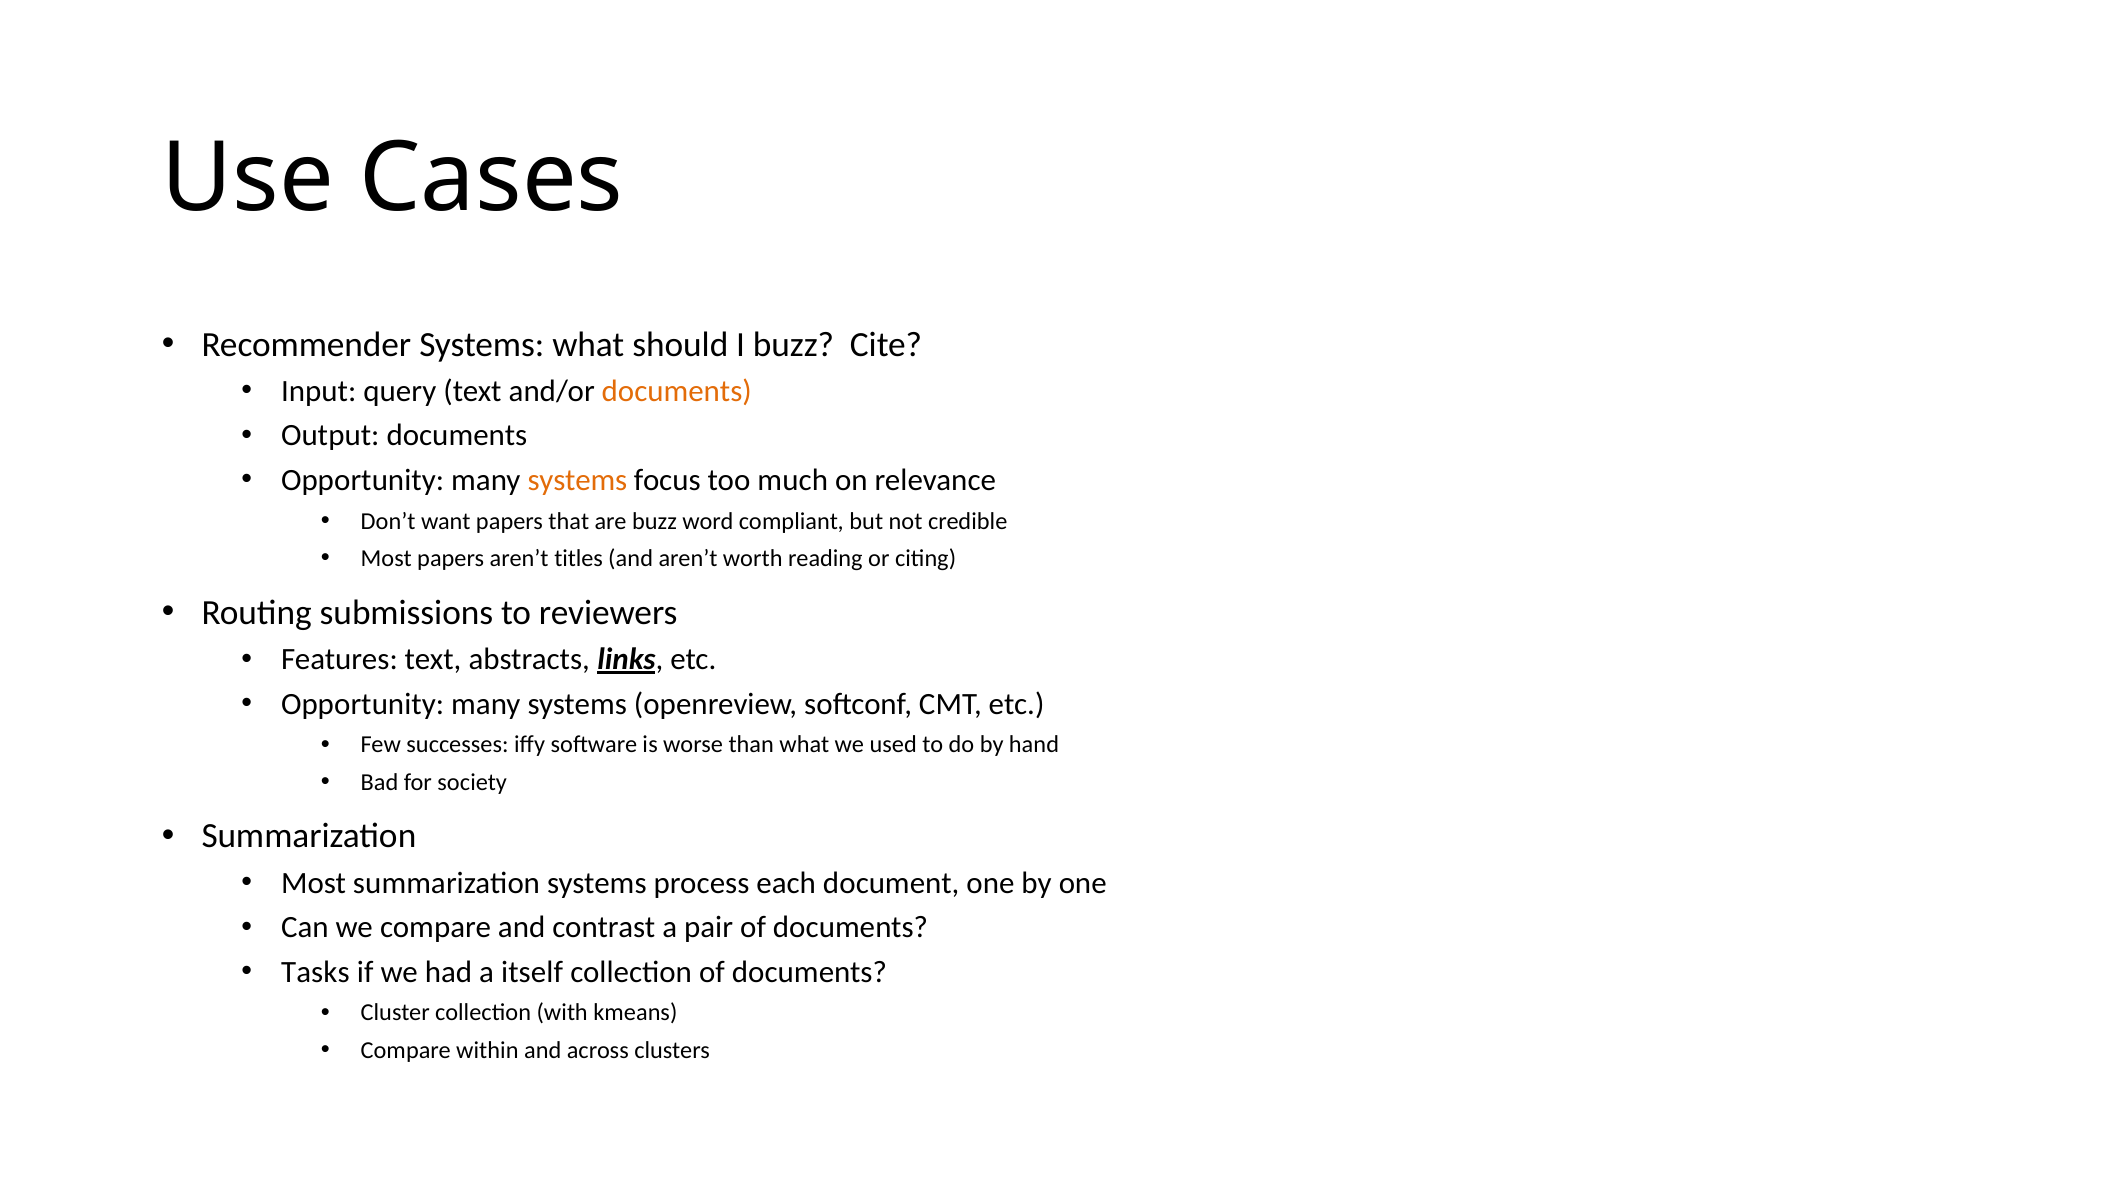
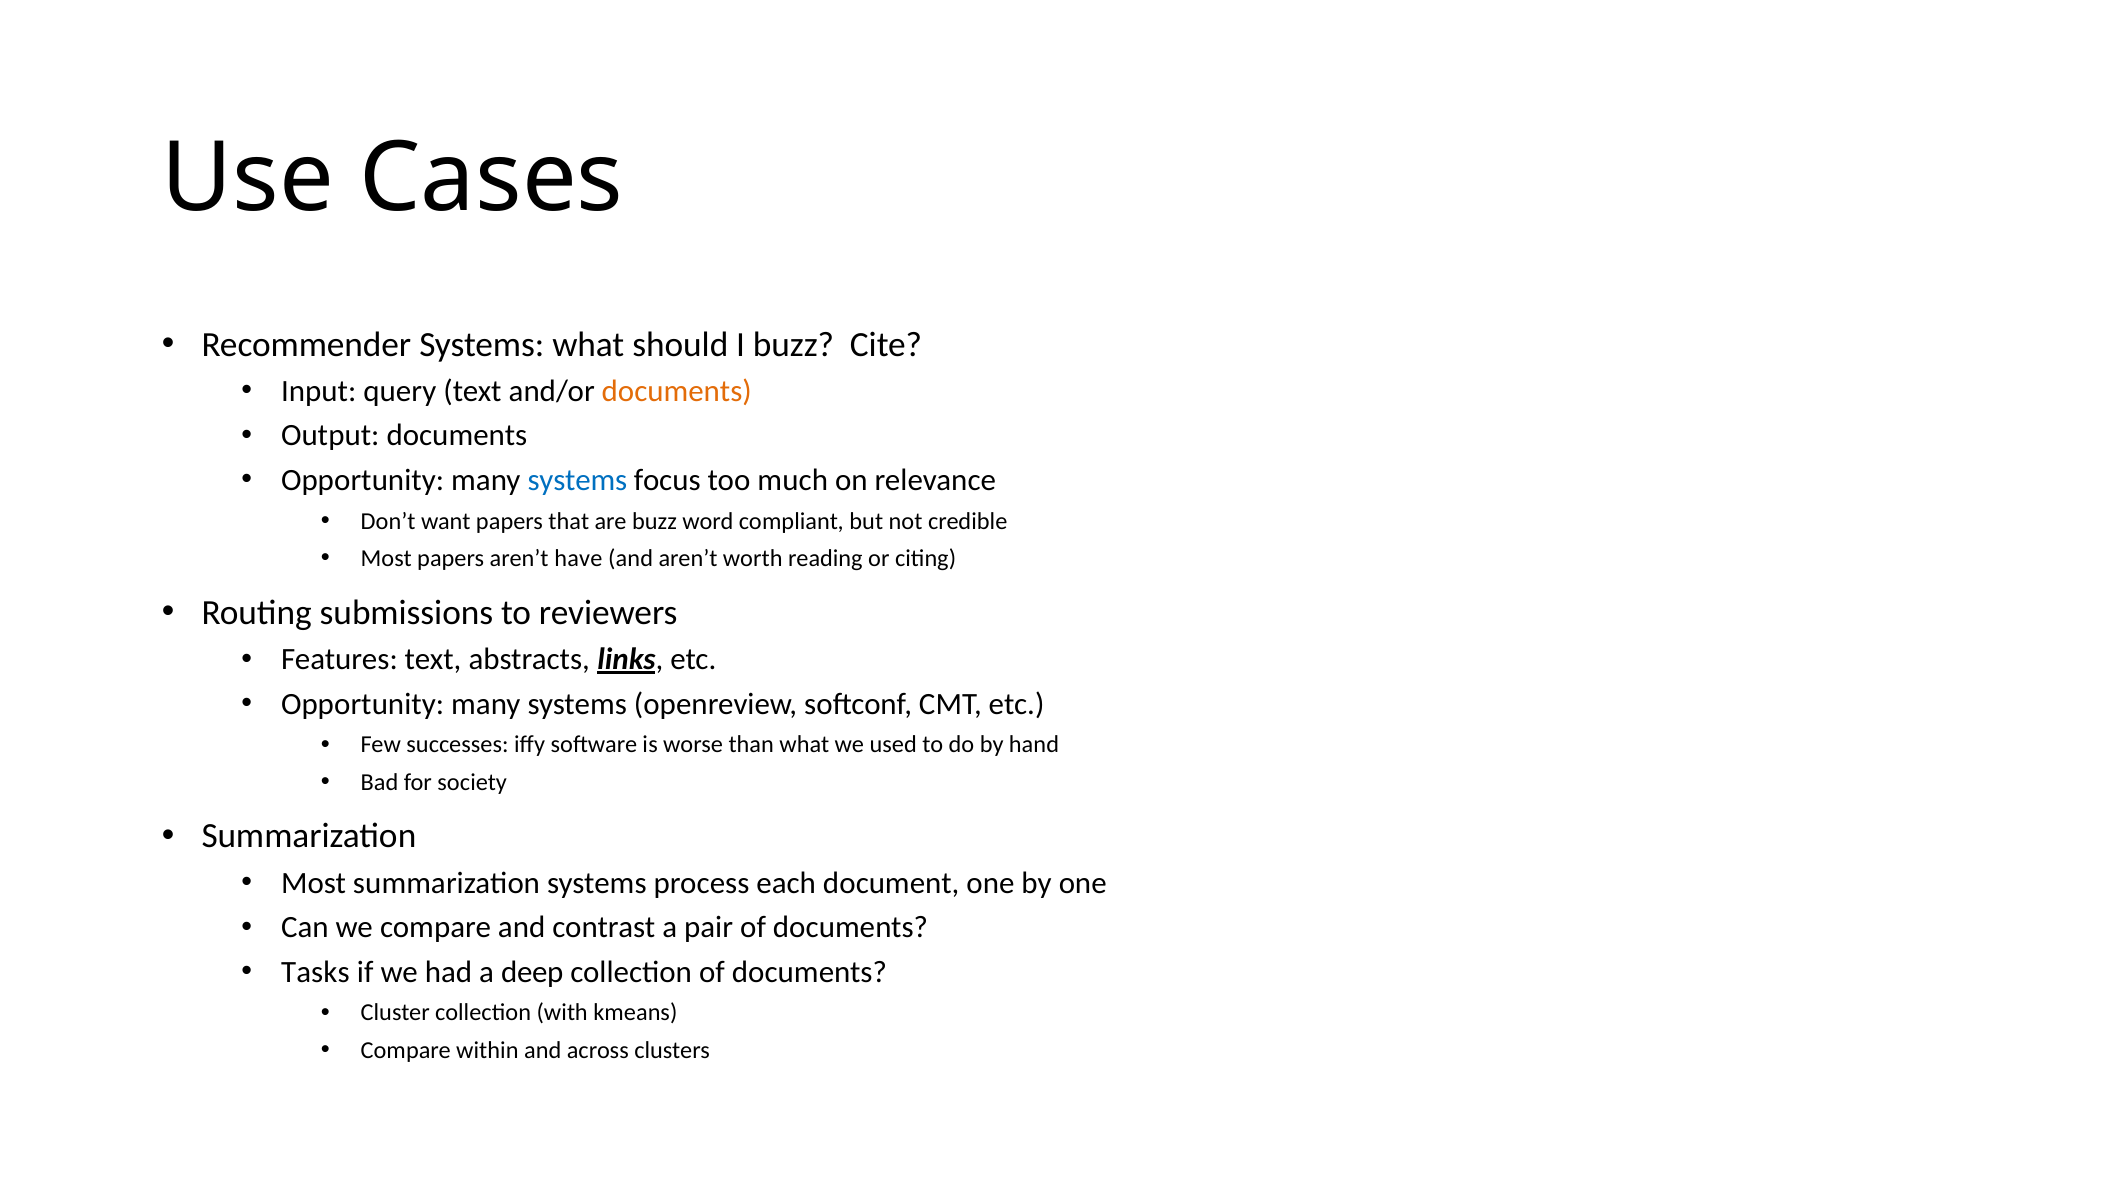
systems at (577, 480) colour: orange -> blue
titles: titles -> have
itself: itself -> deep
